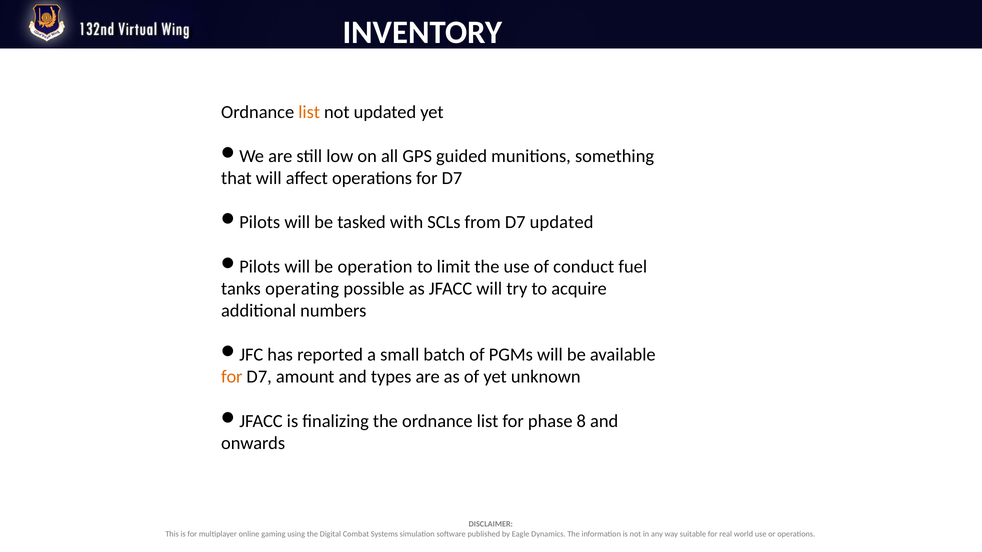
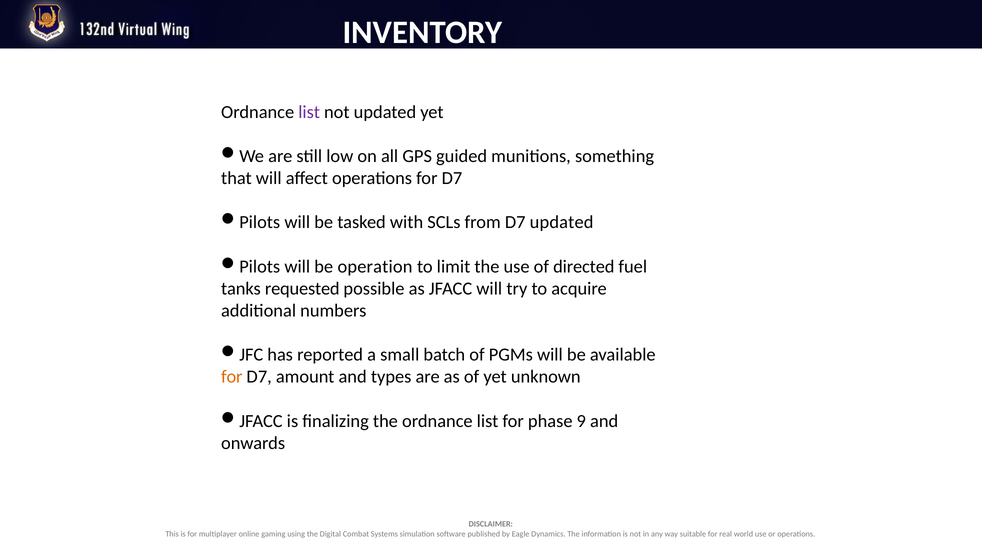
list at (309, 112) colour: orange -> purple
conduct: conduct -> directed
operating: operating -> requested
8: 8 -> 9
